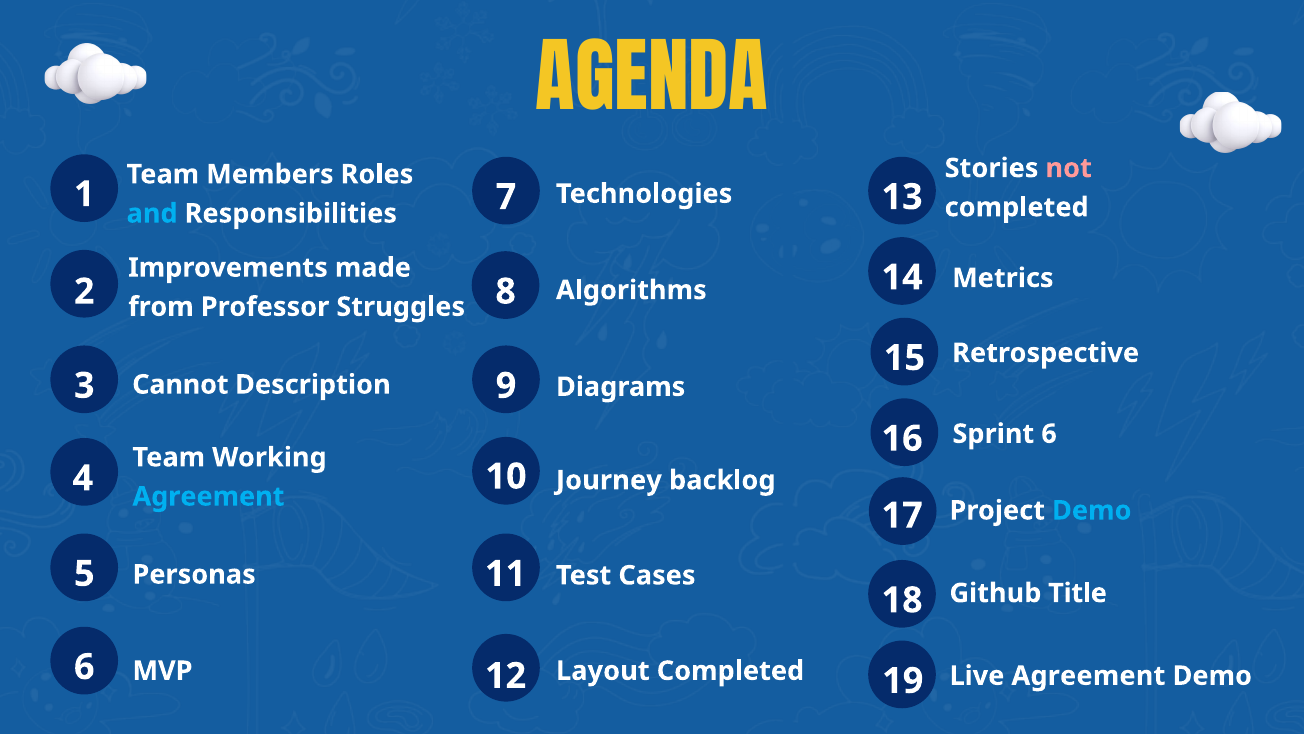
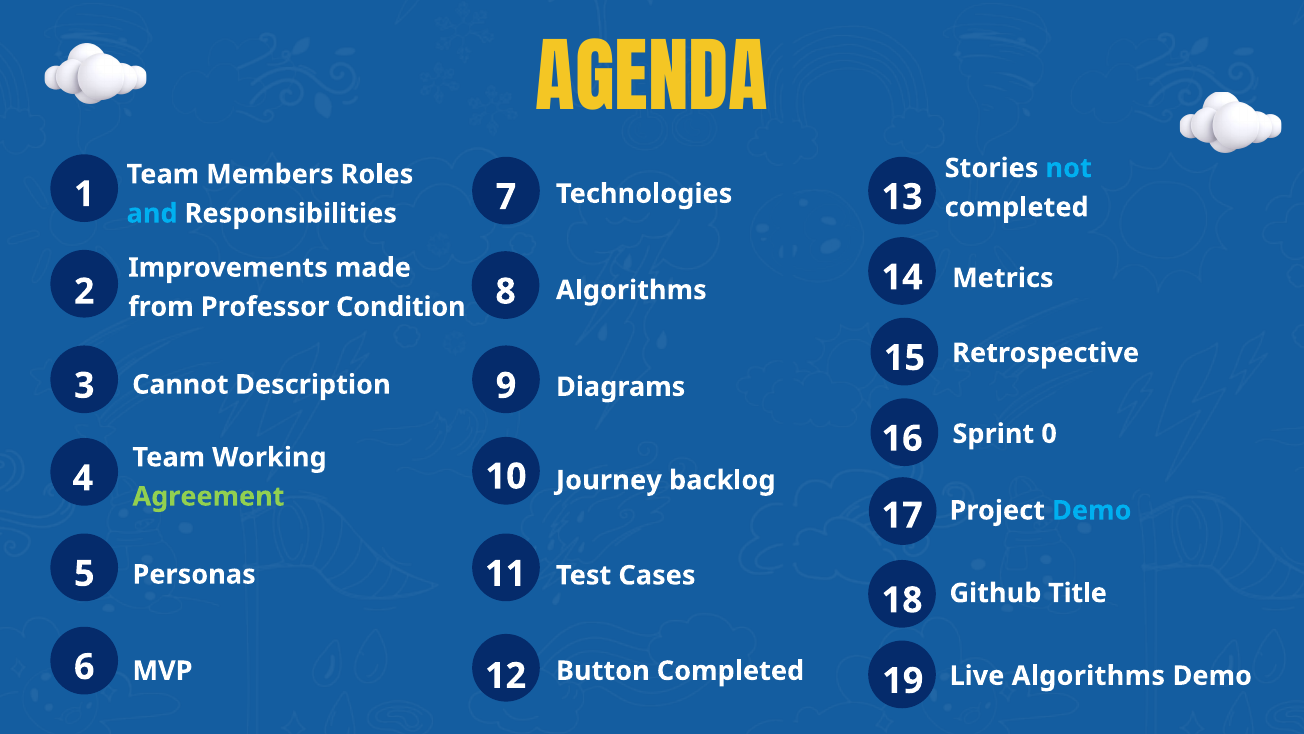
not colour: pink -> light blue
Struggles: Struggles -> Condition
Sprint 6: 6 -> 0
Agreement at (208, 496) colour: light blue -> light green
Layout: Layout -> Button
Live Agreement: Agreement -> Algorithms
